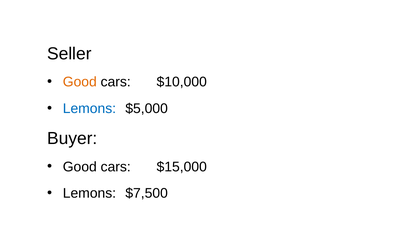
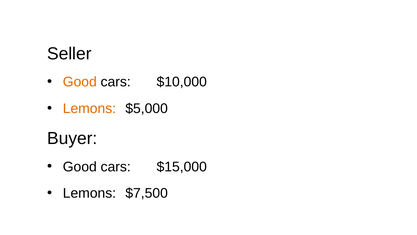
Lemons at (89, 108) colour: blue -> orange
